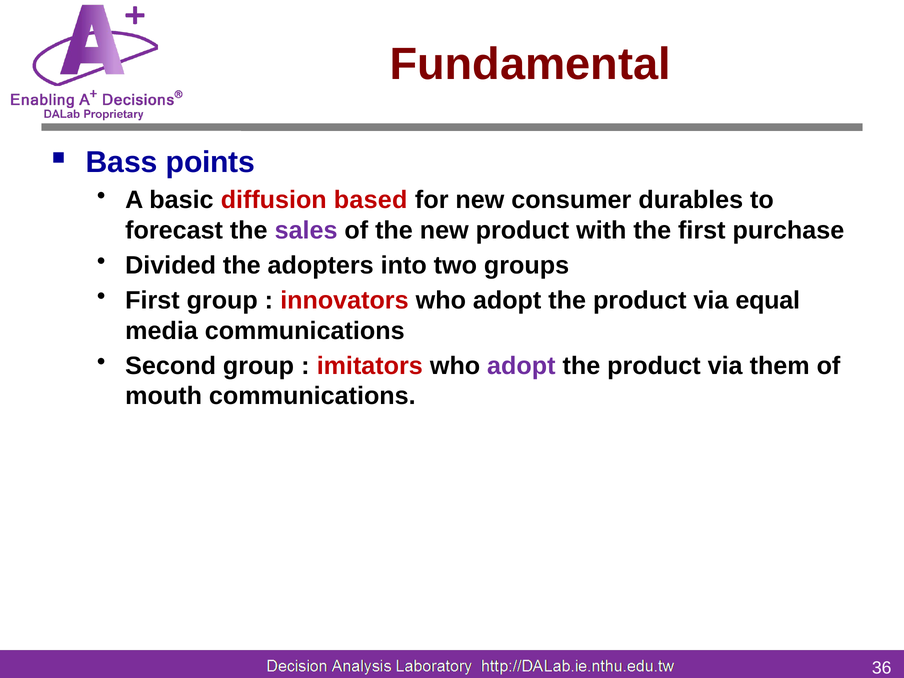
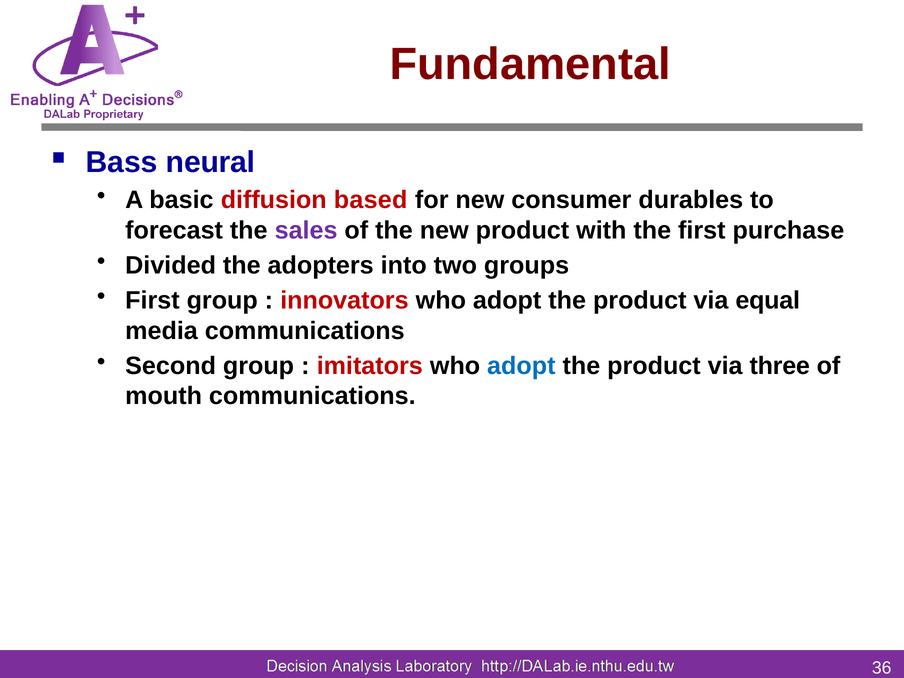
points: points -> neural
adopt at (521, 366) colour: purple -> blue
them: them -> three
